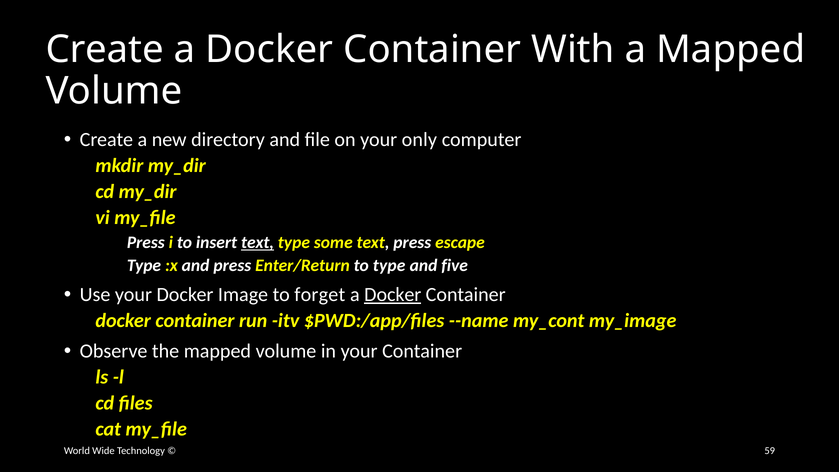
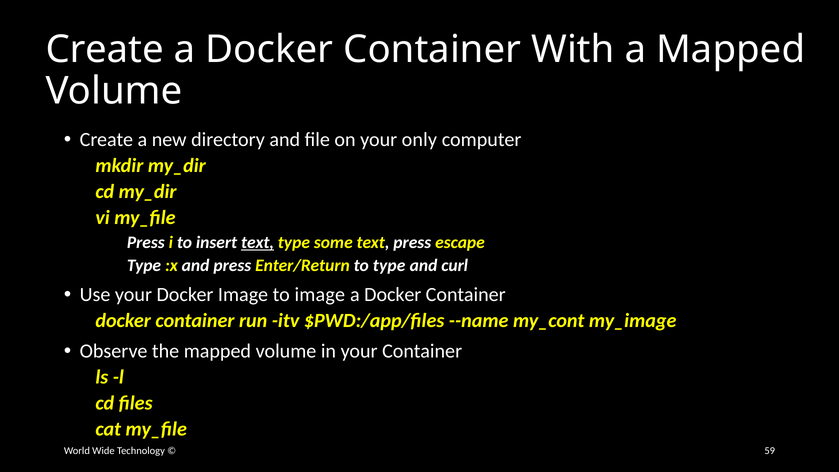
five: five -> curl
to forget: forget -> image
Docker at (393, 295) underline: present -> none
